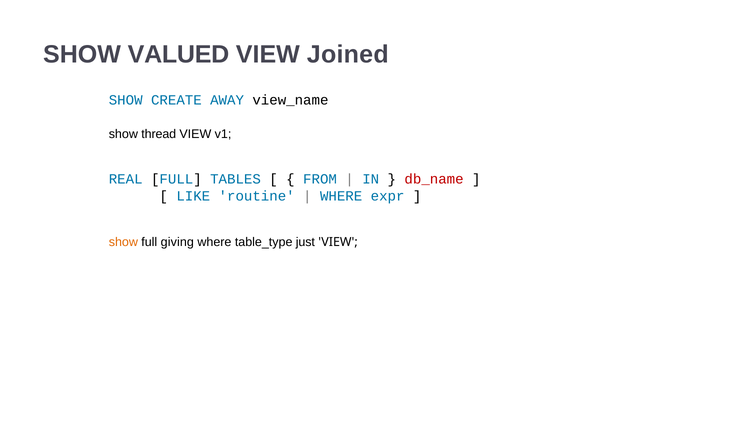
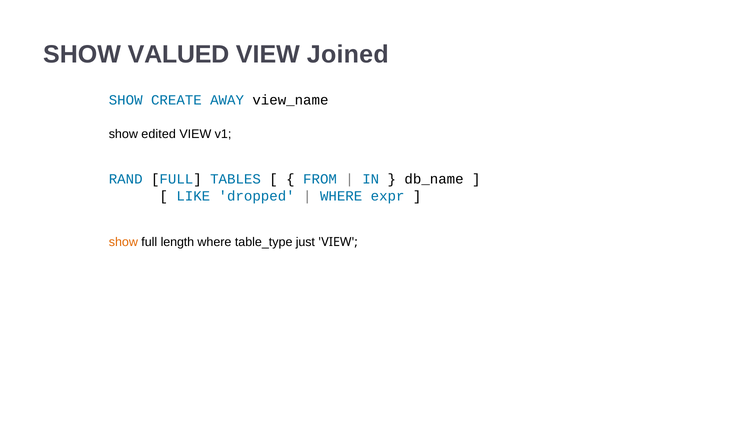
thread: thread -> edited
REAL: REAL -> RAND
db_name colour: red -> black
routine: routine -> dropped
giving: giving -> length
